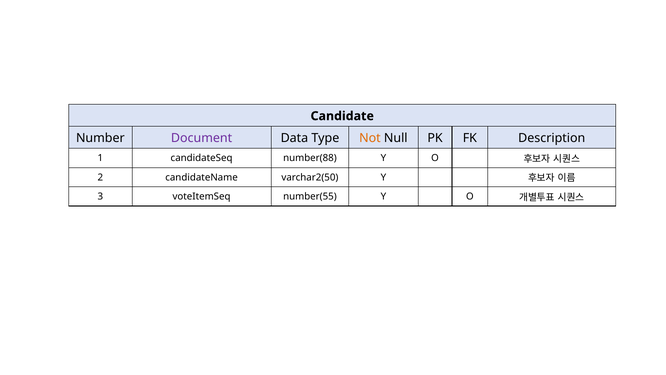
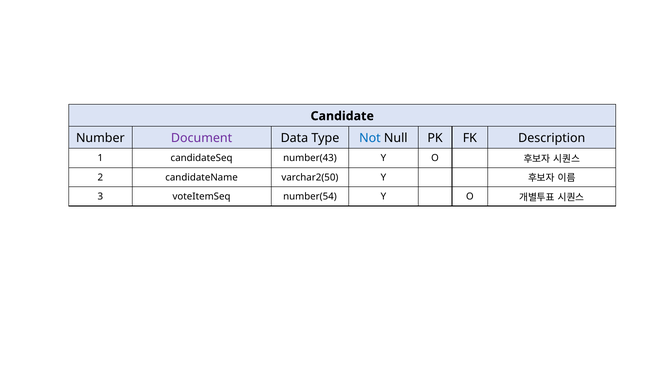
Not colour: orange -> blue
number(88: number(88 -> number(43
number(55: number(55 -> number(54
